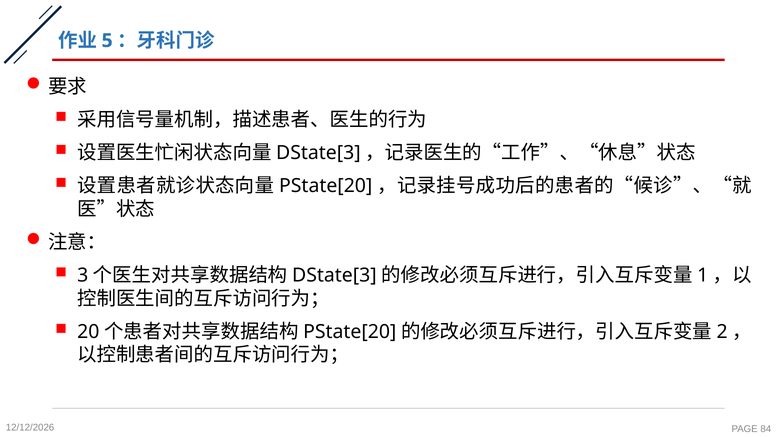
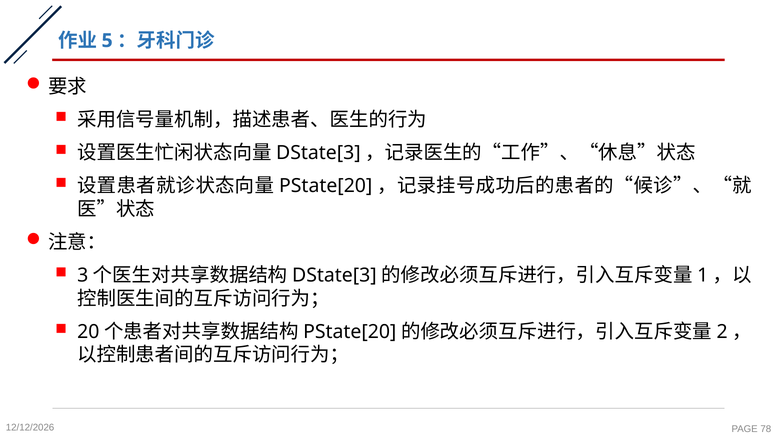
84: 84 -> 78
